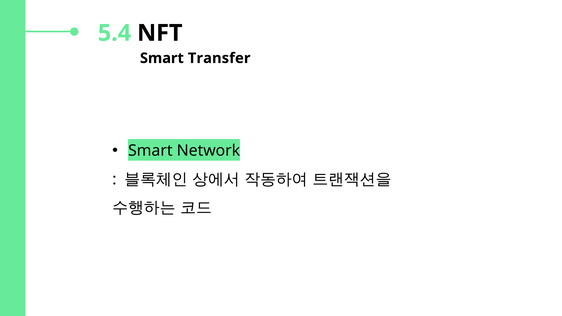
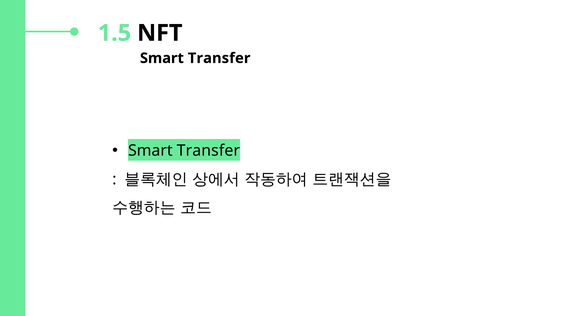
5.4: 5.4 -> 1.5
Network at (208, 151): Network -> Transfer
